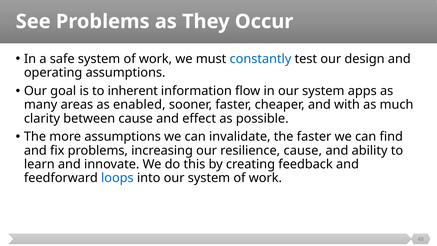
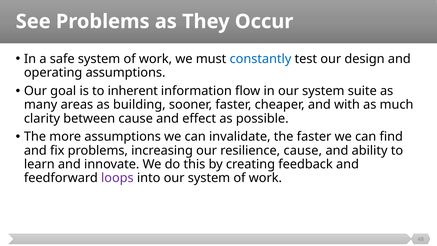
apps: apps -> suite
enabled: enabled -> building
loops colour: blue -> purple
